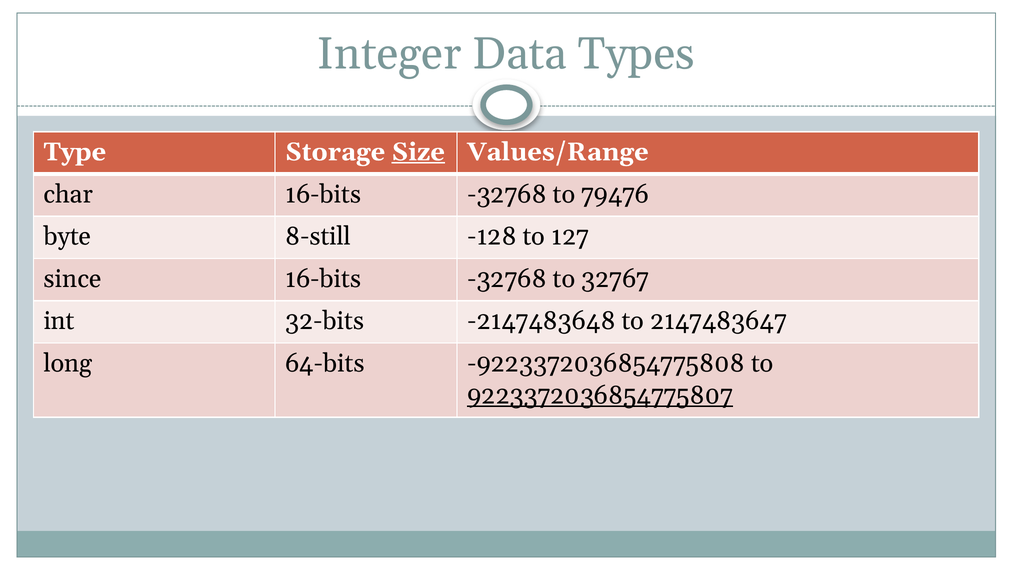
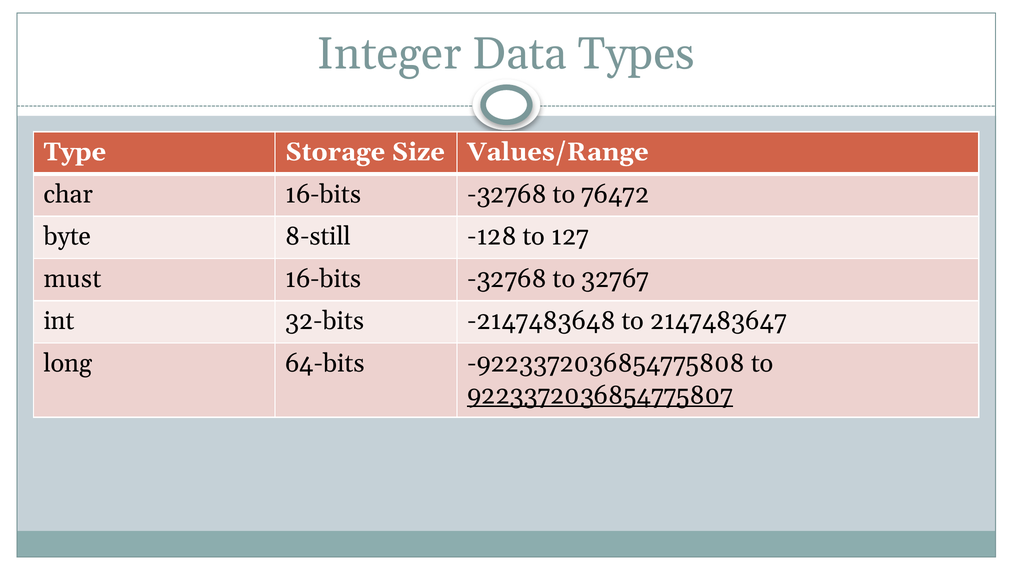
Size underline: present -> none
79476: 79476 -> 76472
since: since -> must
